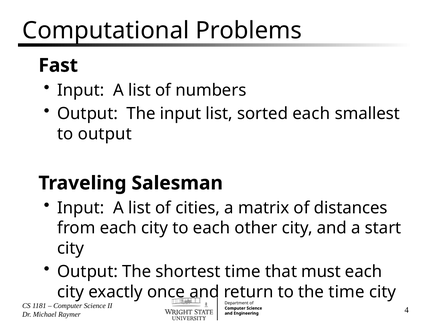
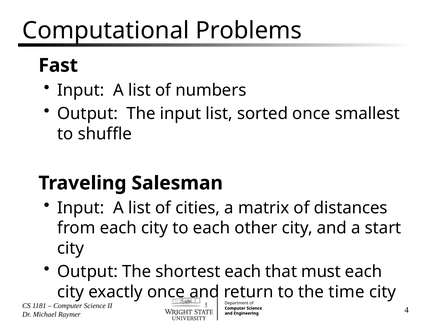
sorted each: each -> once
to output: output -> shuffle
shortest time: time -> each
